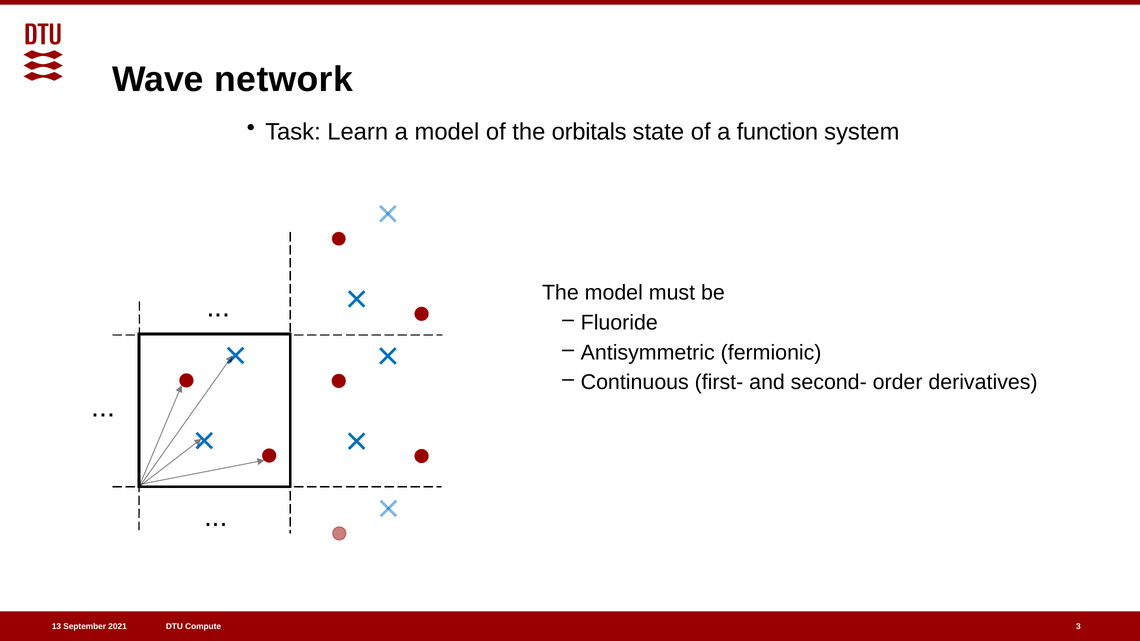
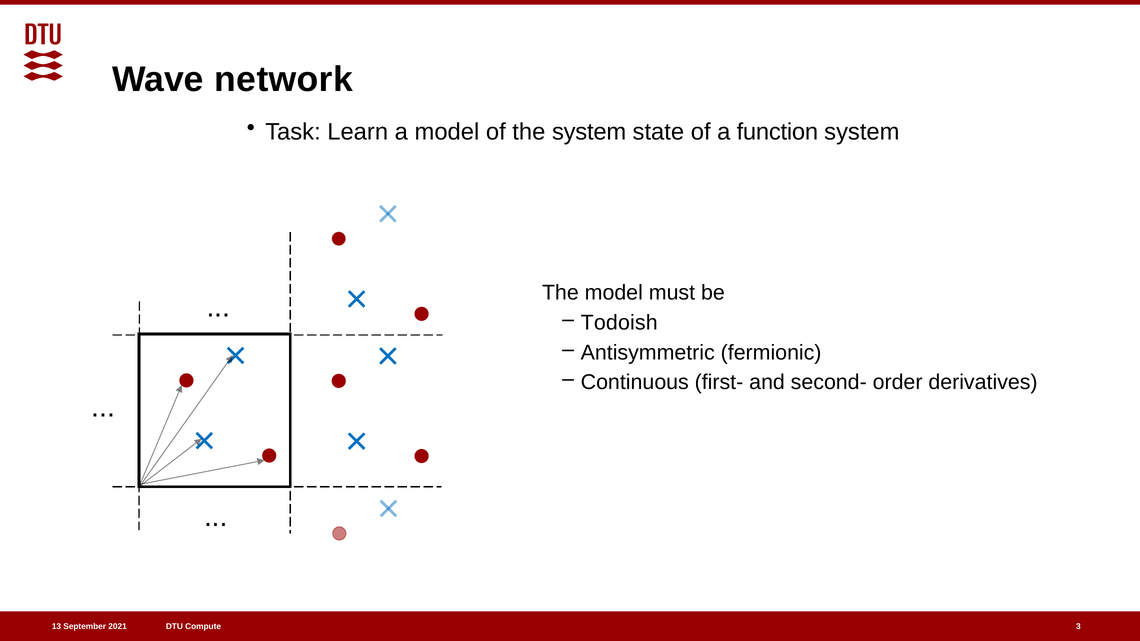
the orbitals: orbitals -> system
Fluoride: Fluoride -> Todoish
